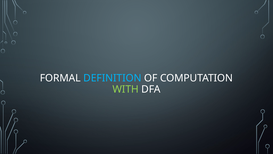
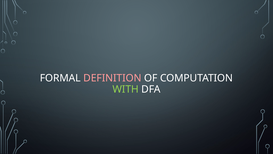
DEFINITION colour: light blue -> pink
